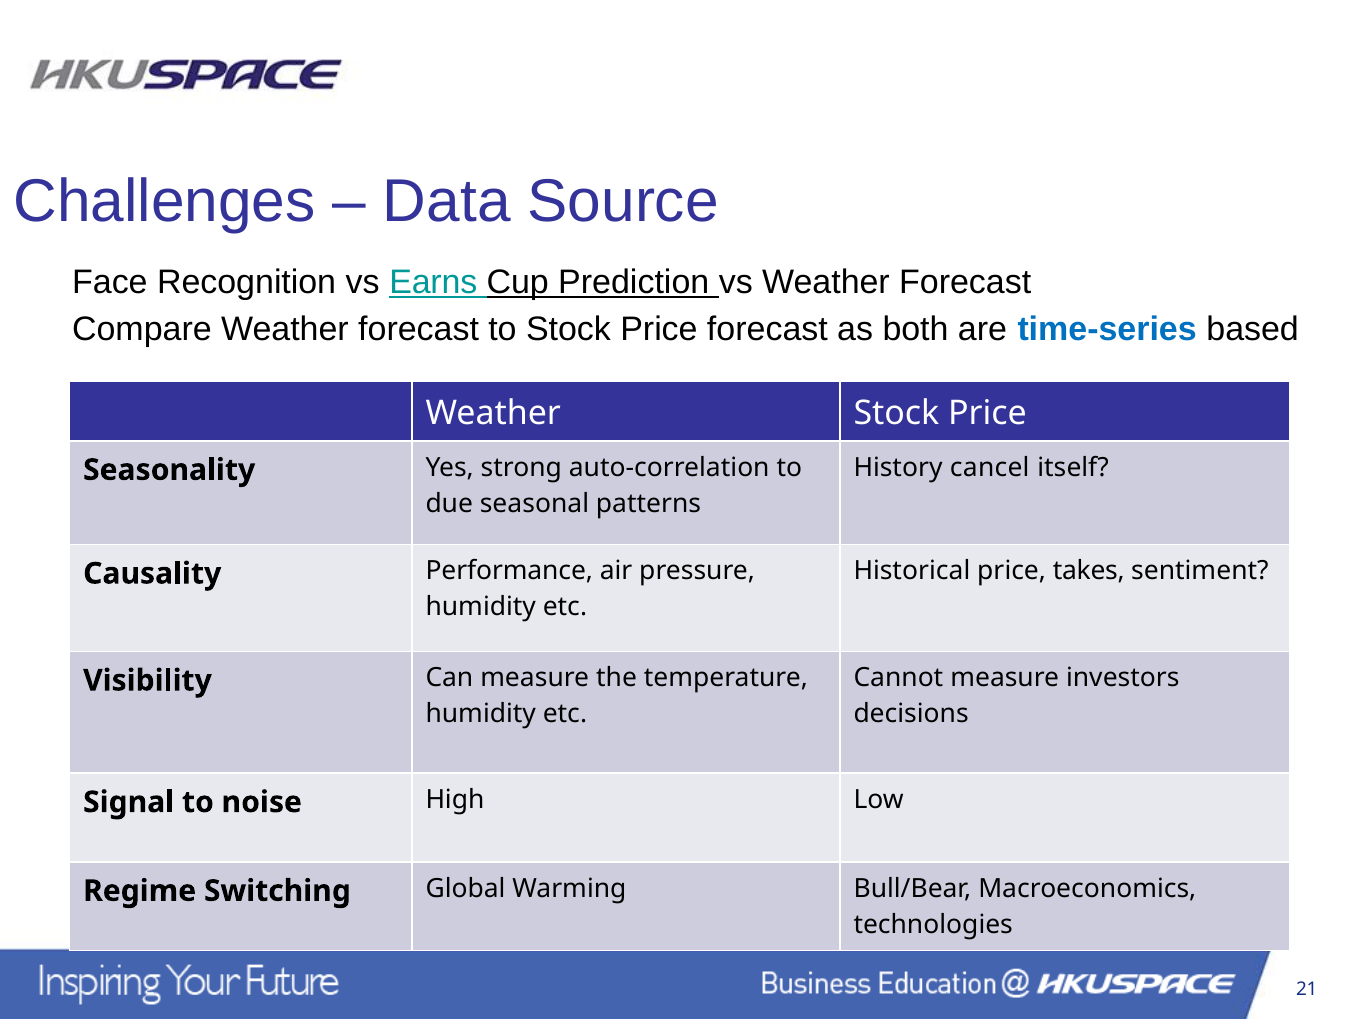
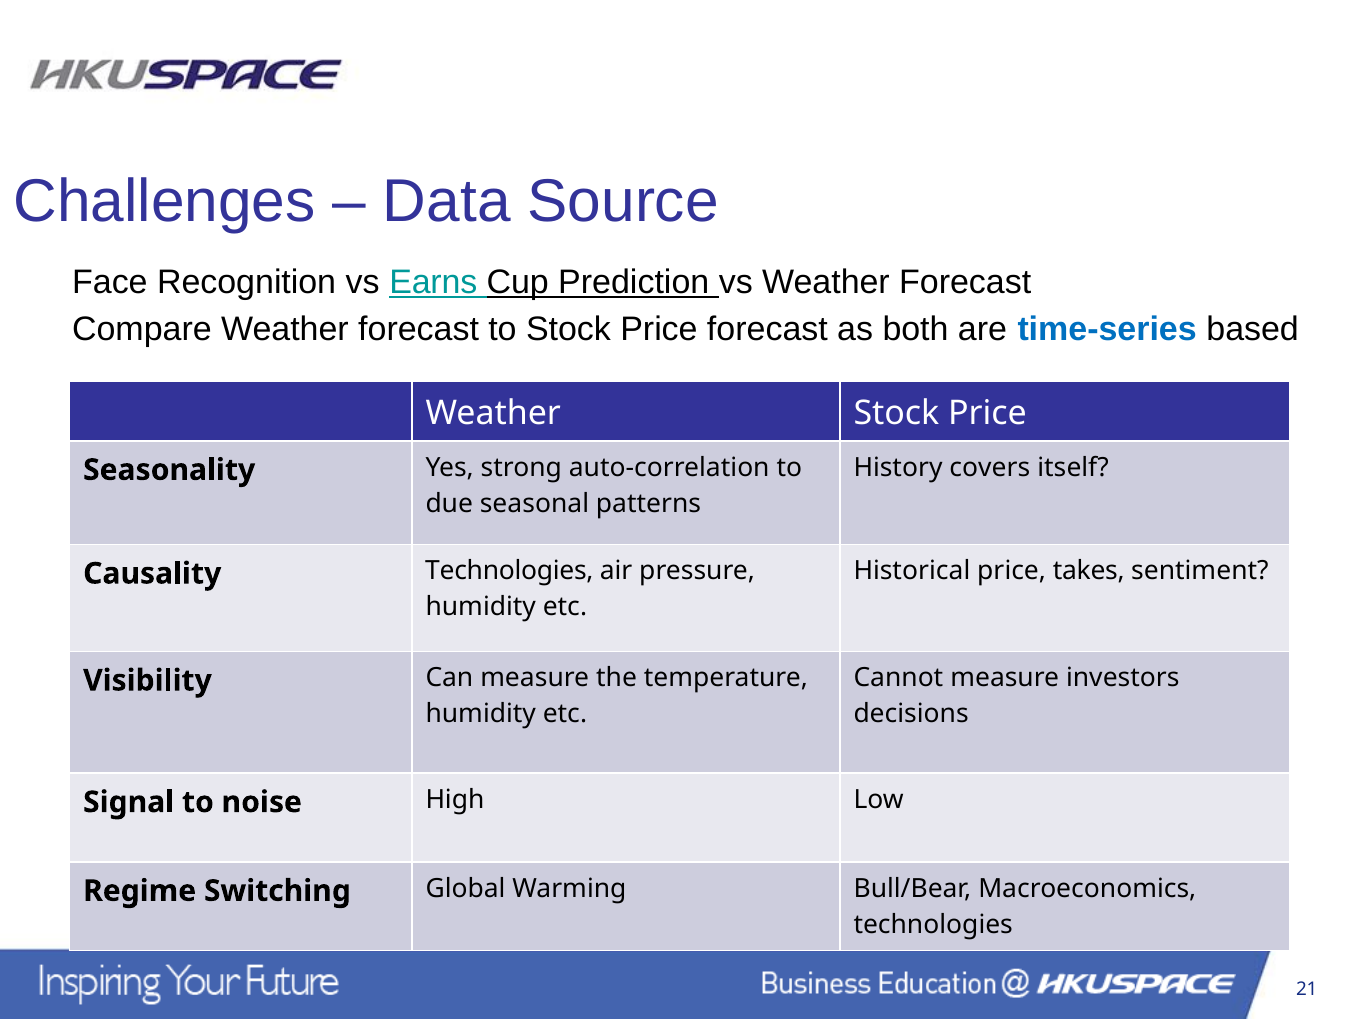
cancel: cancel -> covers
Causality Performance: Performance -> Technologies
